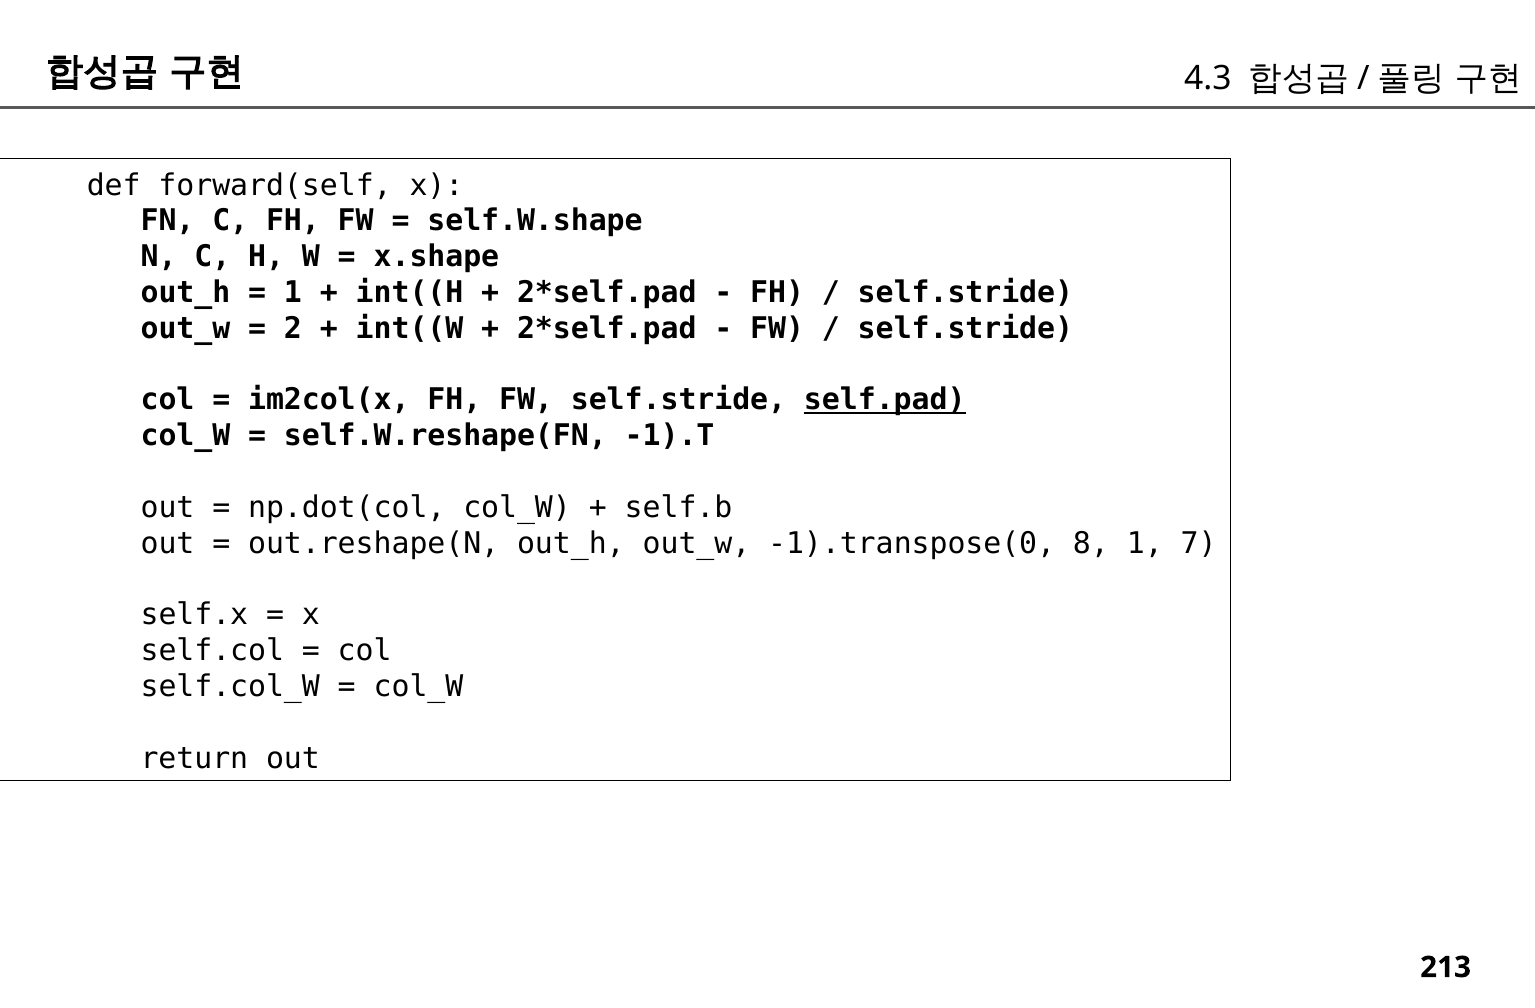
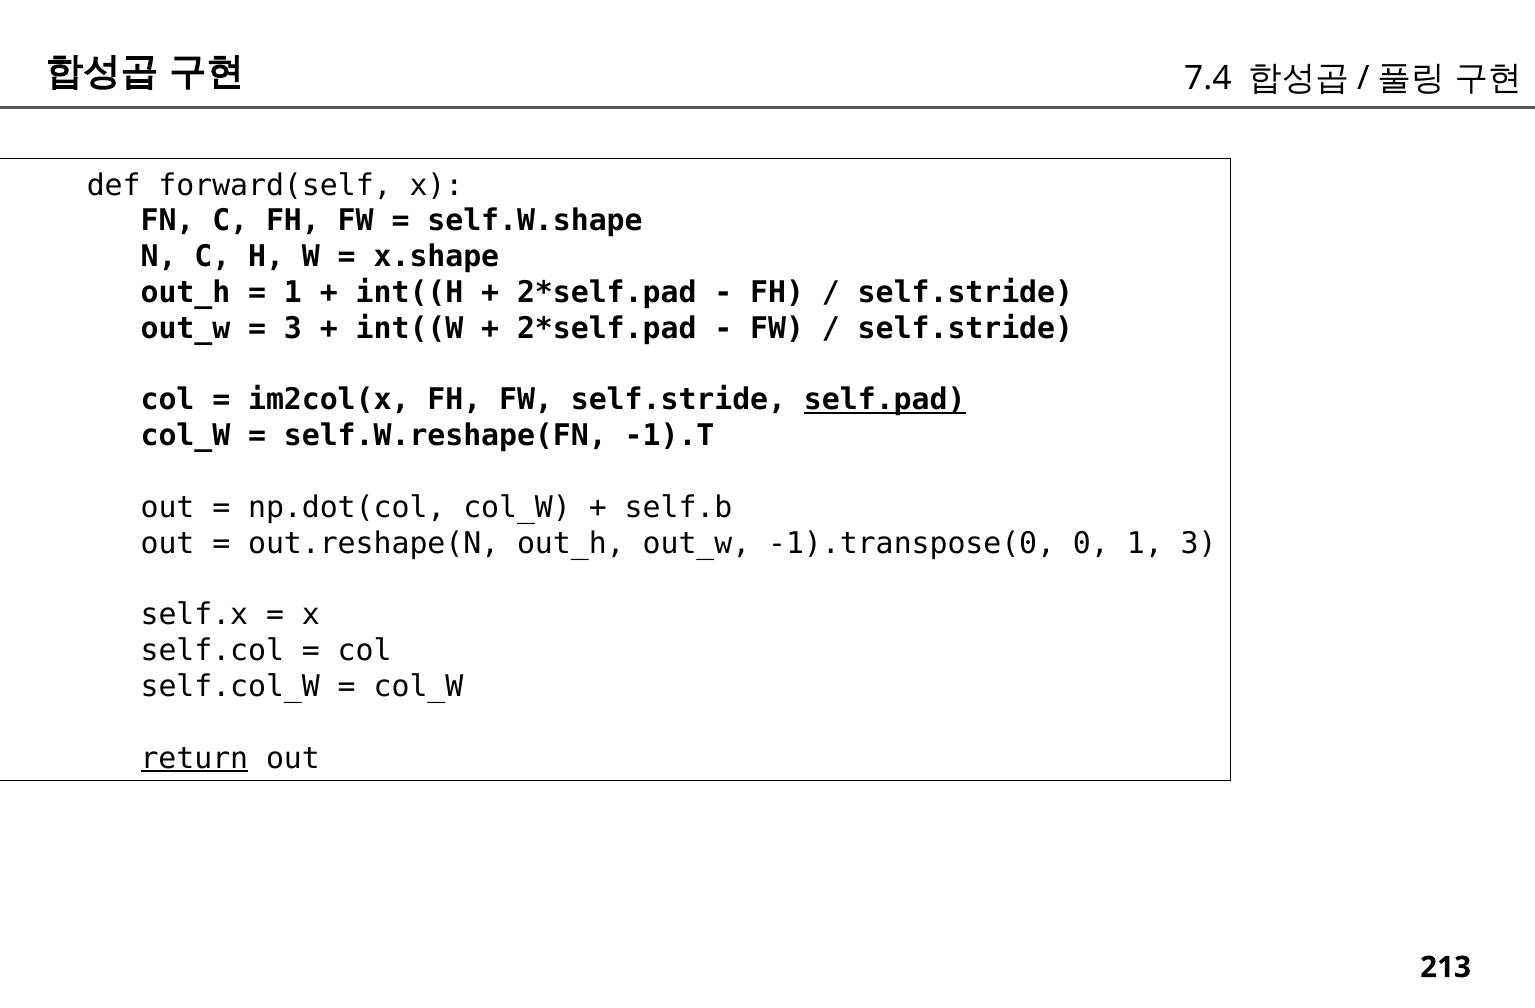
4.3: 4.3 -> 7.4
2 at (293, 329): 2 -> 3
8: 8 -> 0
1 7: 7 -> 3
return underline: none -> present
